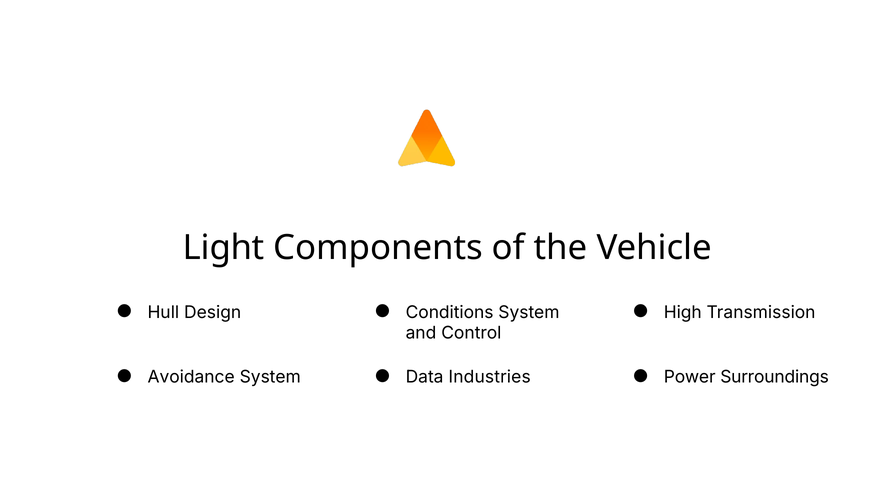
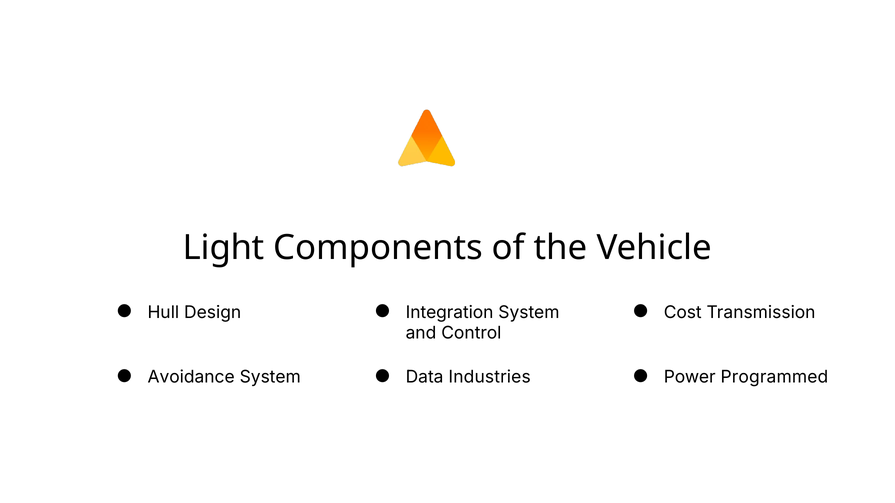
Conditions: Conditions -> Integration
High: High -> Cost
Surroundings: Surroundings -> Programmed
